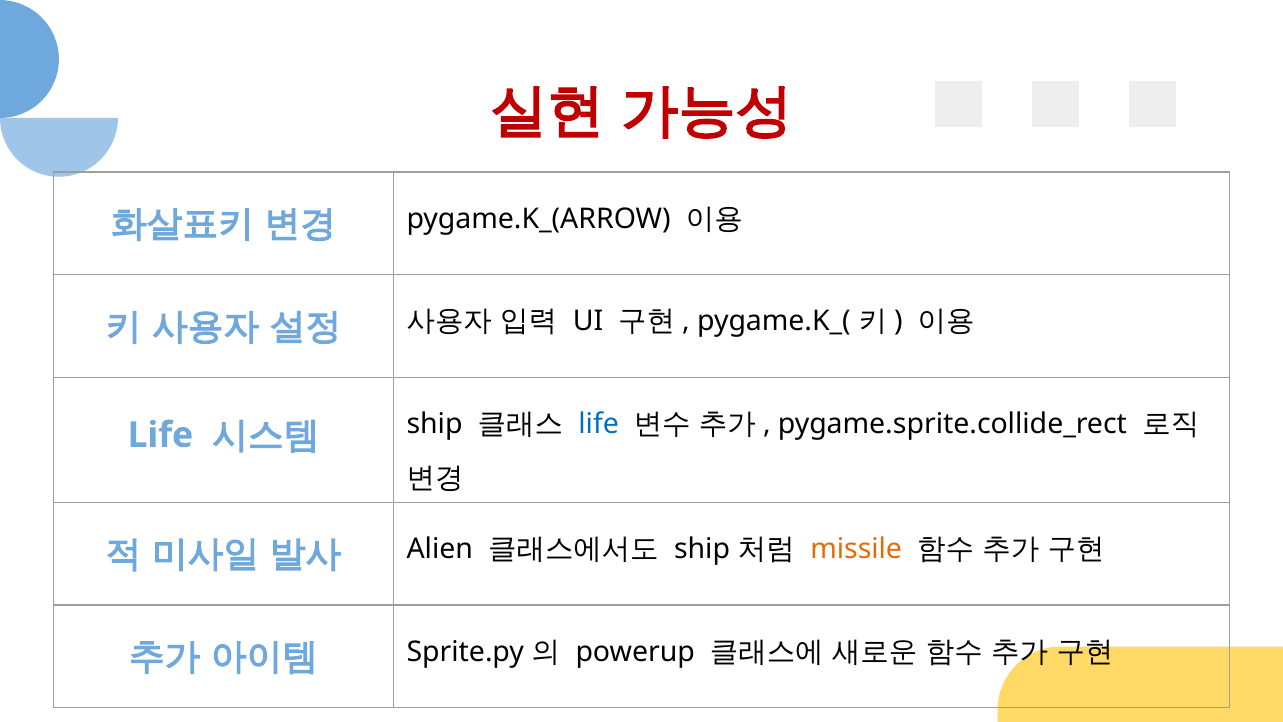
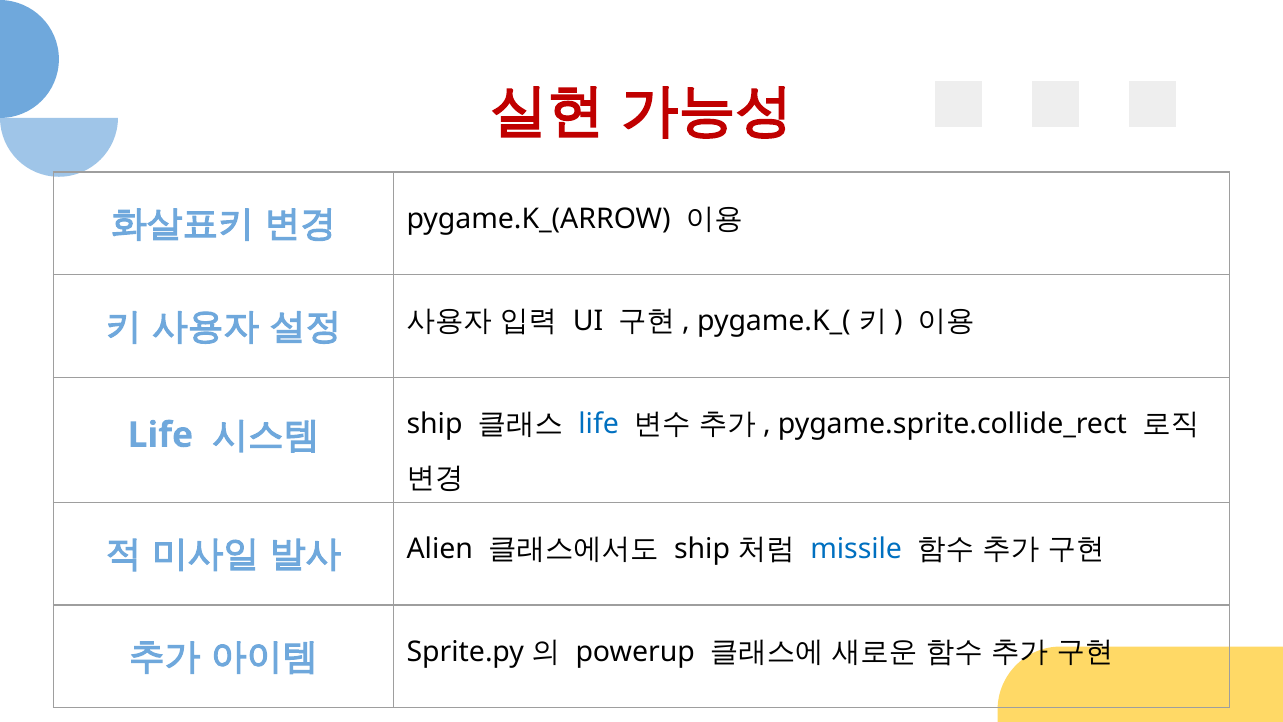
missile colour: orange -> blue
